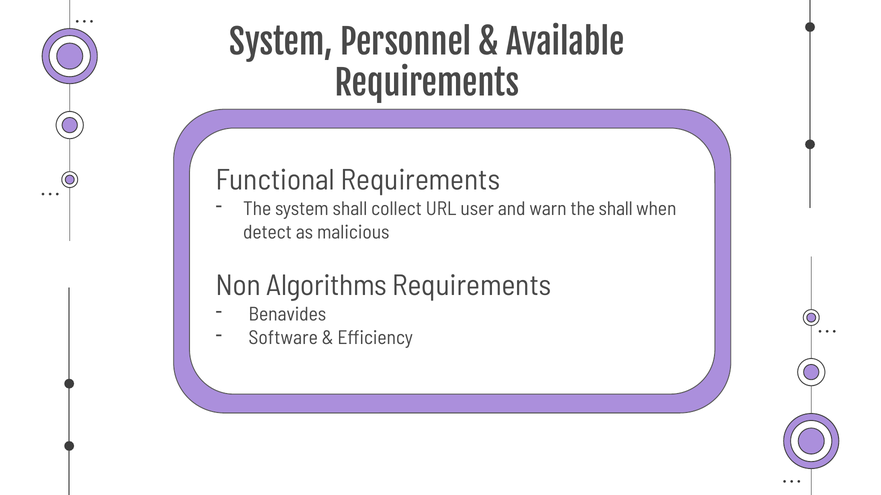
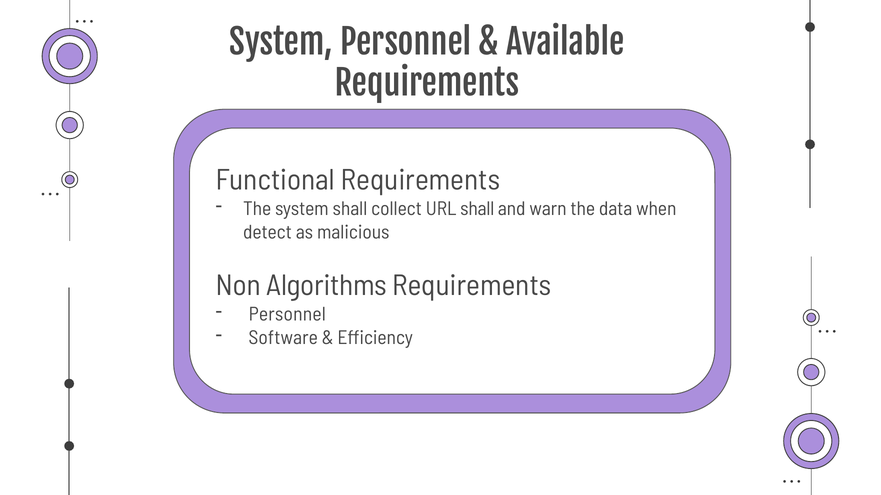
URL user: user -> shall
the shall: shall -> data
Benavides at (287, 315): Benavides -> Personnel
